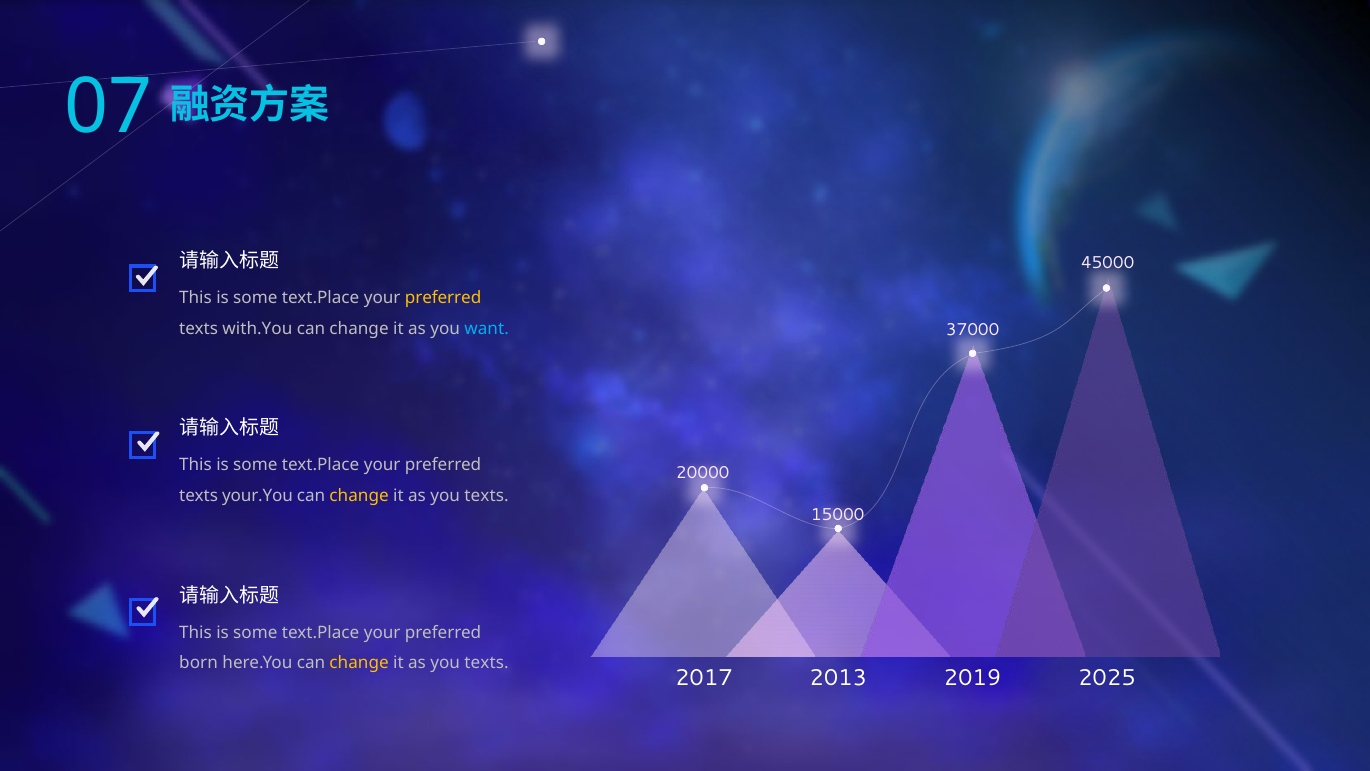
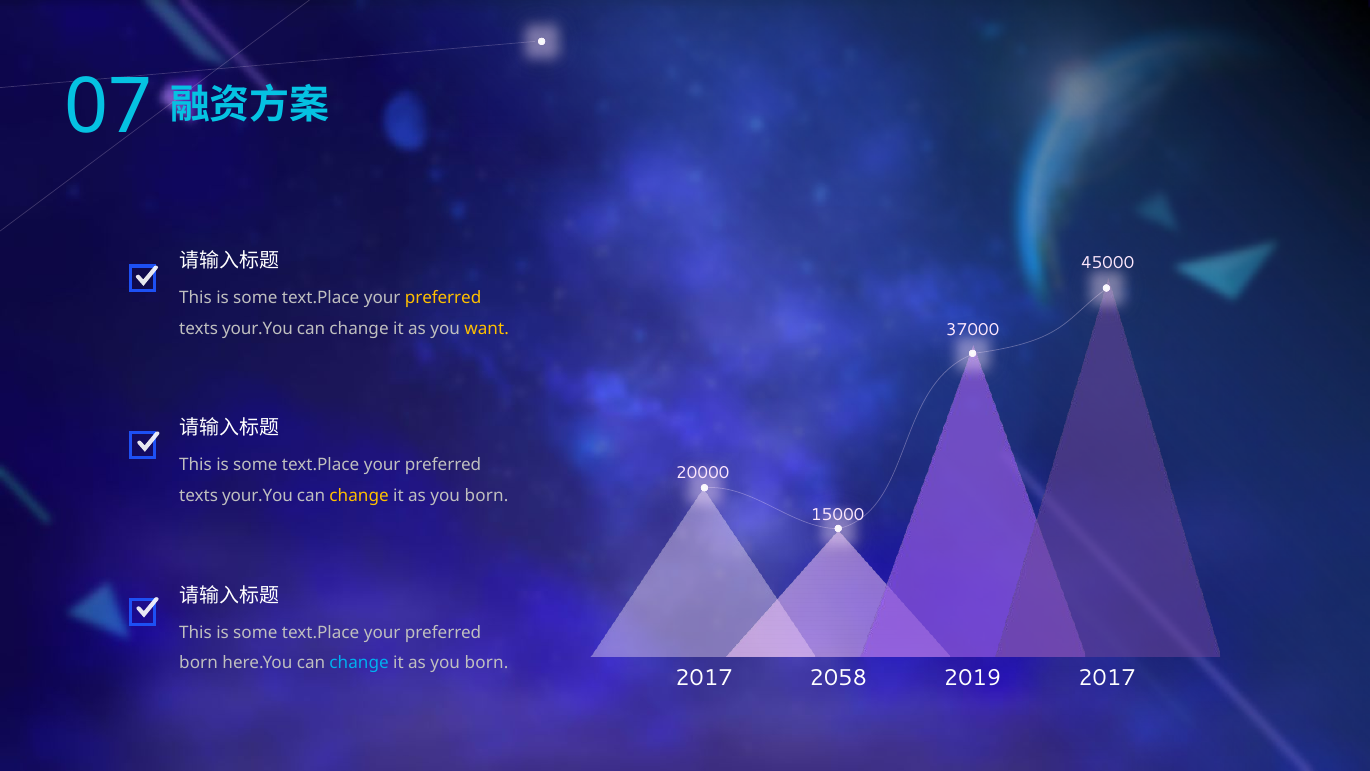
with.You at (257, 329): with.You -> your.You
want colour: light blue -> yellow
texts at (487, 496): texts -> born
change at (359, 663) colour: yellow -> light blue
texts at (487, 663): texts -> born
2013: 2013 -> 2058
2019 2025: 2025 -> 2017
